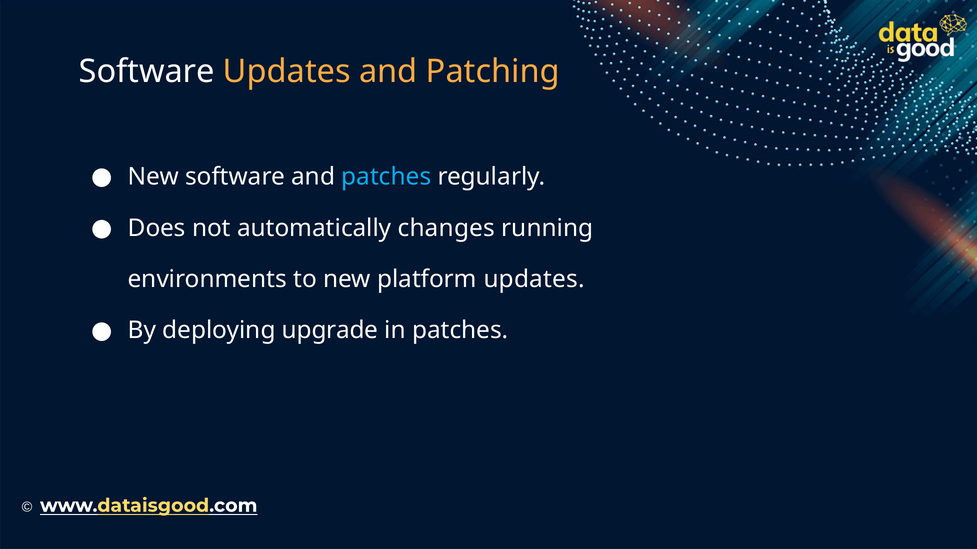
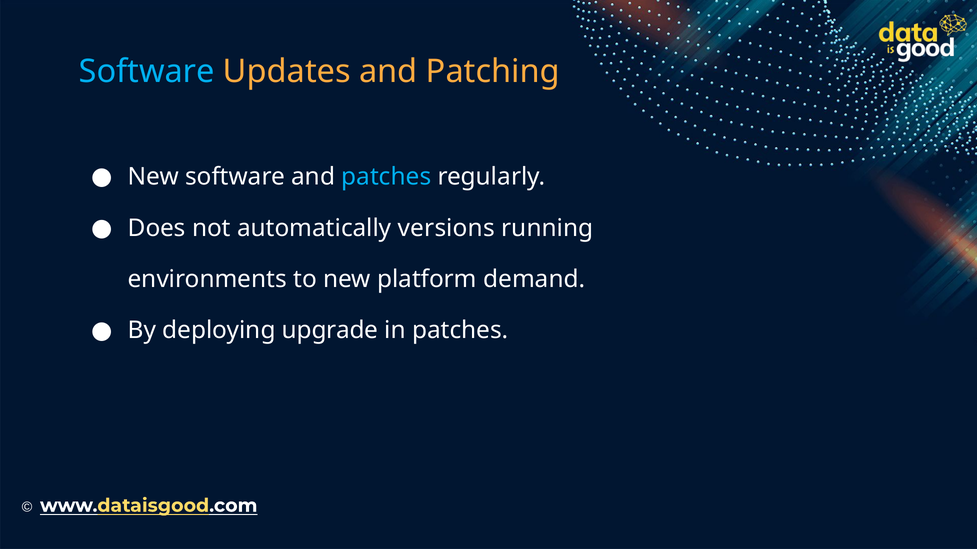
Software at (147, 72) colour: white -> light blue
changes: changes -> versions
platform updates: updates -> demand
